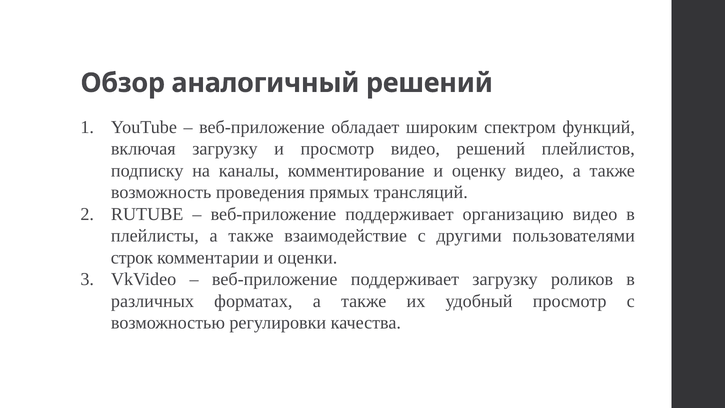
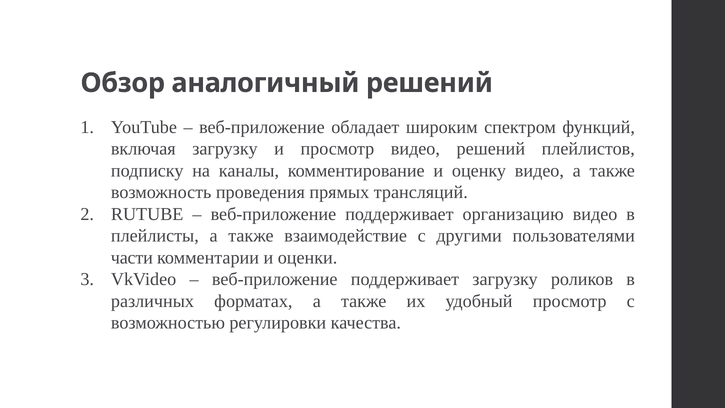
строк: строк -> части
